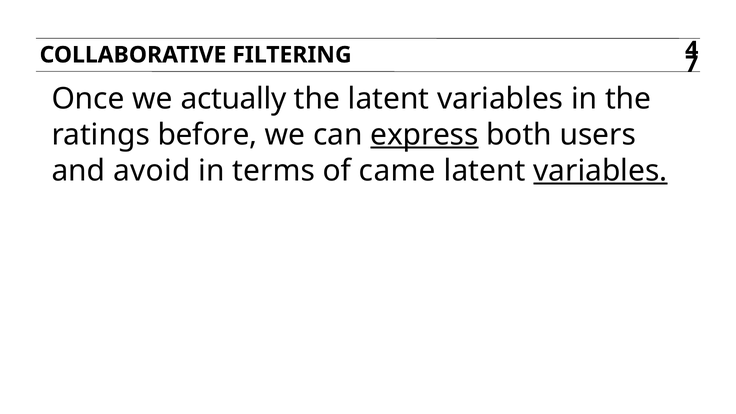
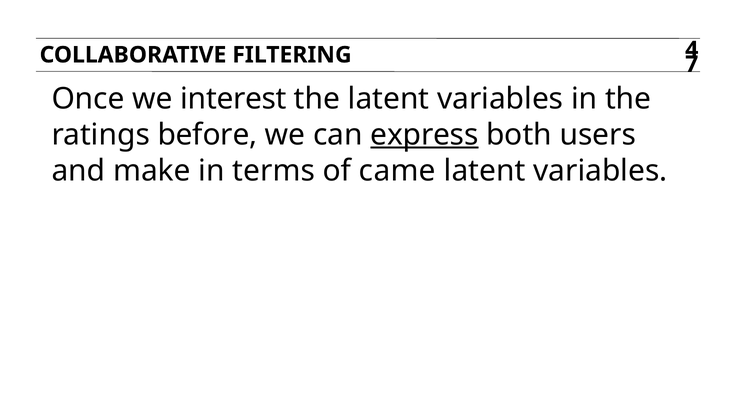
actually: actually -> interest
avoid: avoid -> make
variables at (600, 170) underline: present -> none
